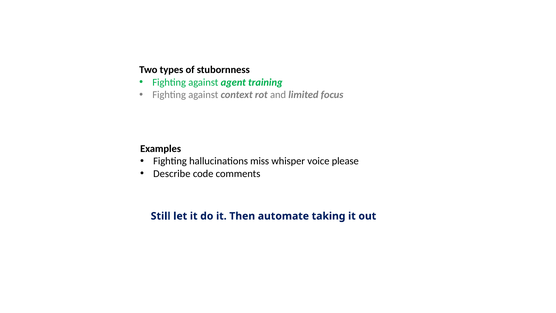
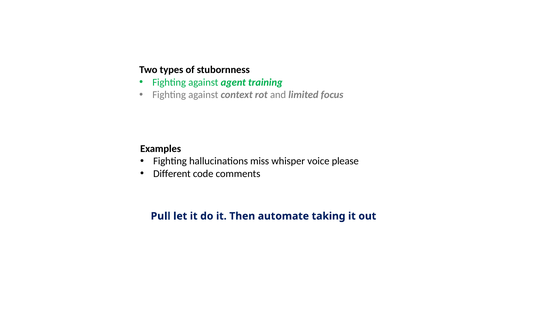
Describe: Describe -> Different
Still: Still -> Pull
